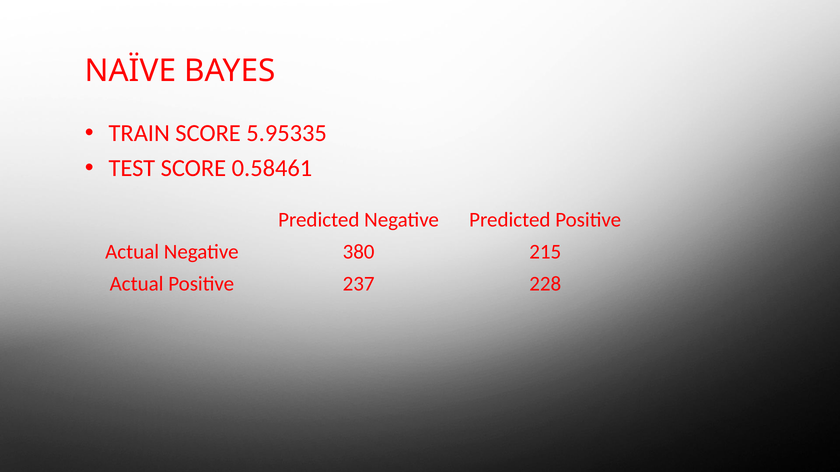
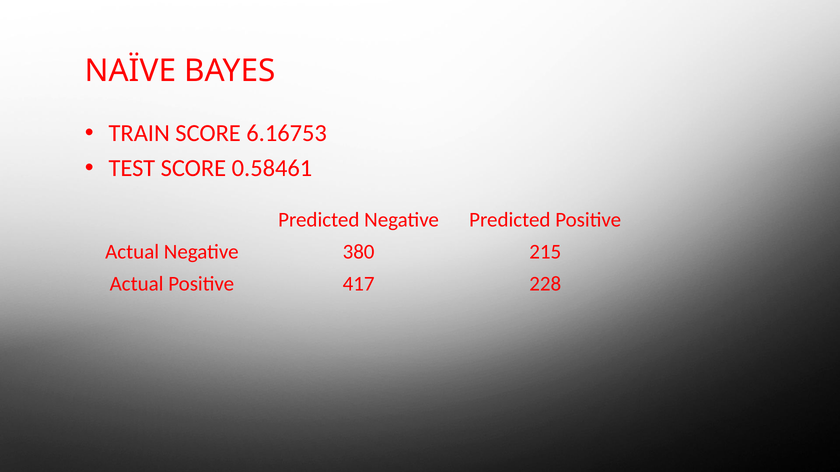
5.95335: 5.95335 -> 6.16753
237: 237 -> 417
